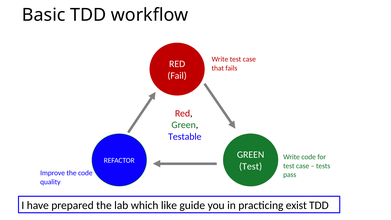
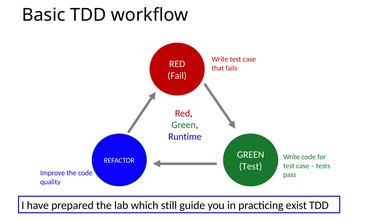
Testable: Testable -> Runtime
like: like -> still
